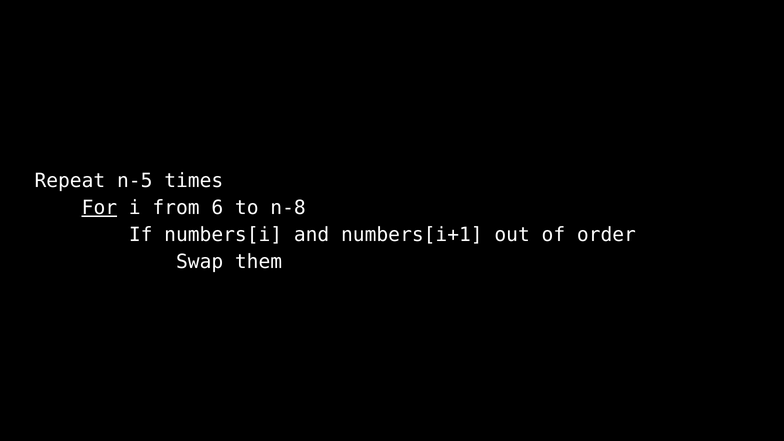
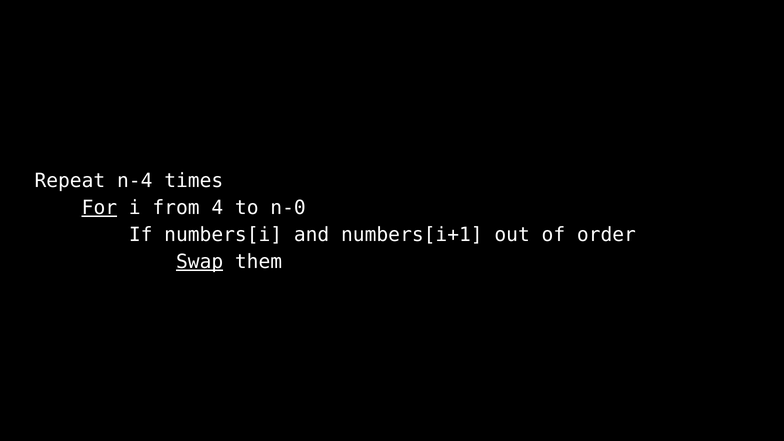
n-5: n-5 -> n-4
6: 6 -> 4
n-8: n-8 -> n-0
Swap underline: none -> present
